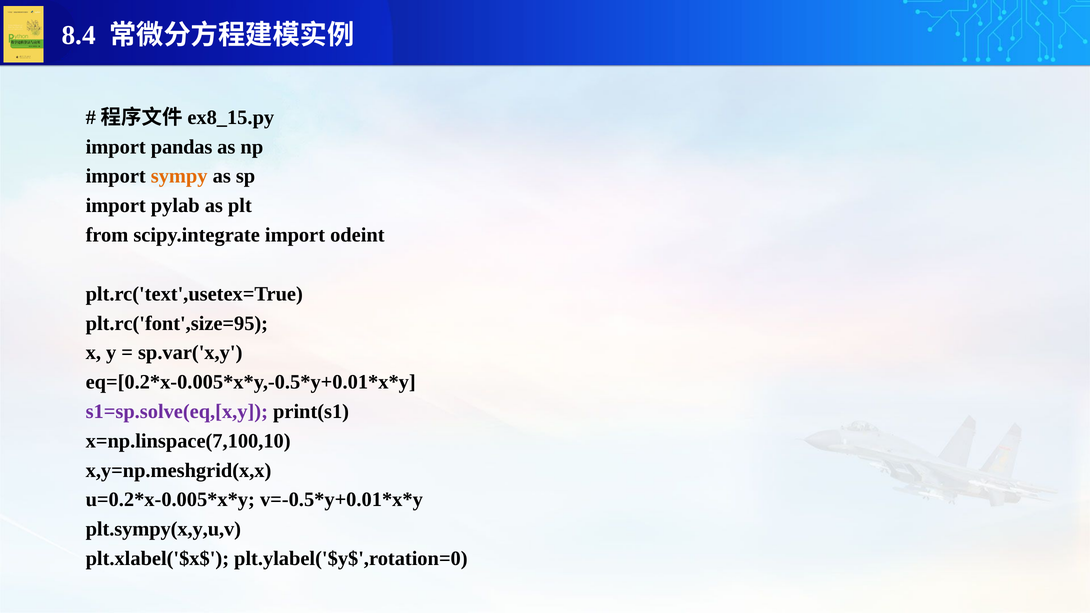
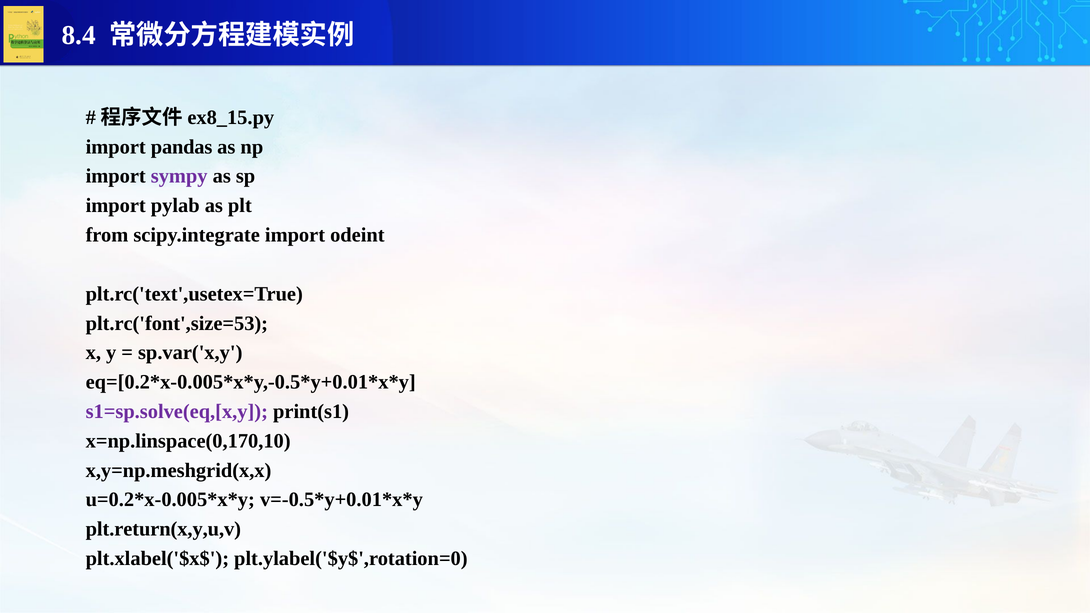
sympy colour: orange -> purple
plt.rc('font',size=95: plt.rc('font',size=95 -> plt.rc('font',size=53
x=np.linspace(7,100,10: x=np.linspace(7,100,10 -> x=np.linspace(0,170,10
plt.sympy(x,y,u,v: plt.sympy(x,y,u,v -> plt.return(x,y,u,v
